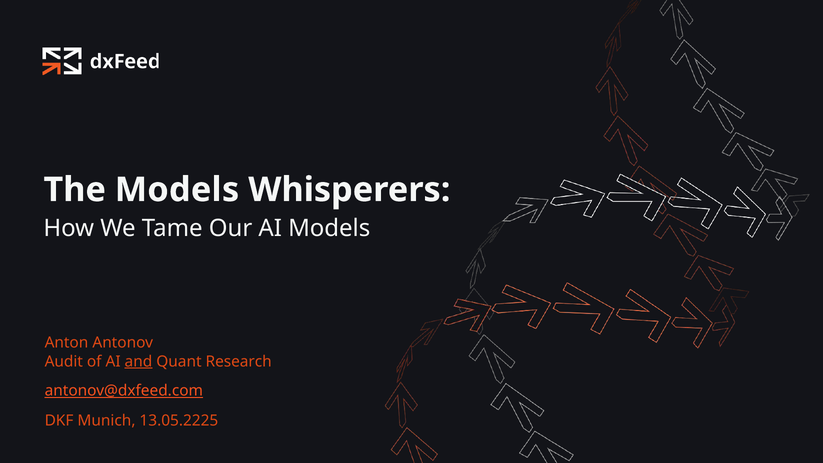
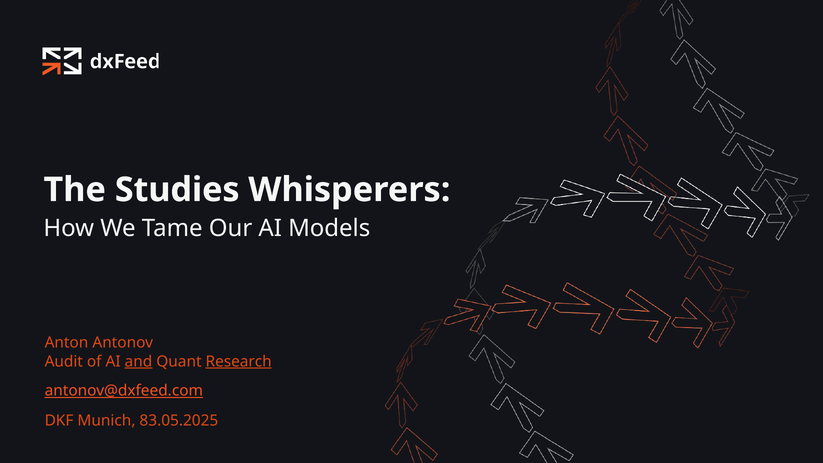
The Models: Models -> Studies
Research underline: none -> present
13.05.2225: 13.05.2225 -> 83.05.2025
